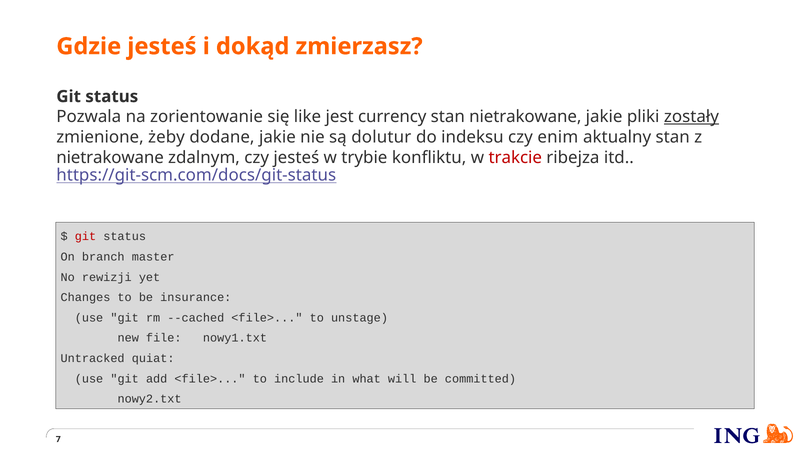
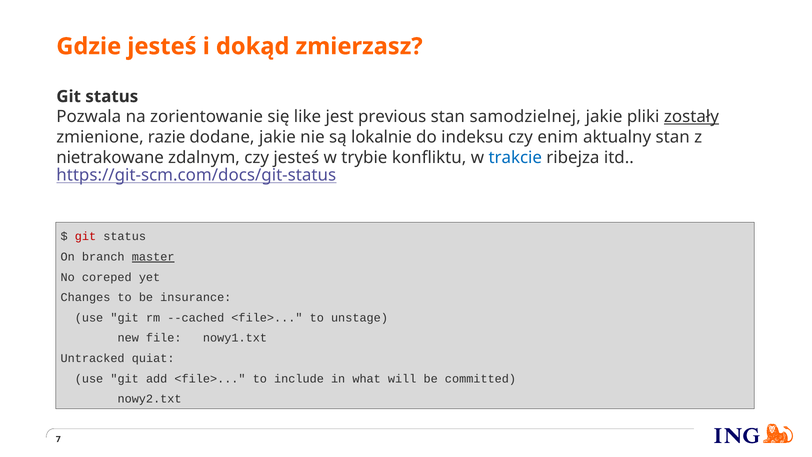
currency: currency -> previous
stan nietrakowane: nietrakowane -> samodzielnej
żeby: żeby -> razie
dolutur: dolutur -> lokalnie
trakcie colour: red -> blue
master underline: none -> present
rewizji: rewizji -> coreped
